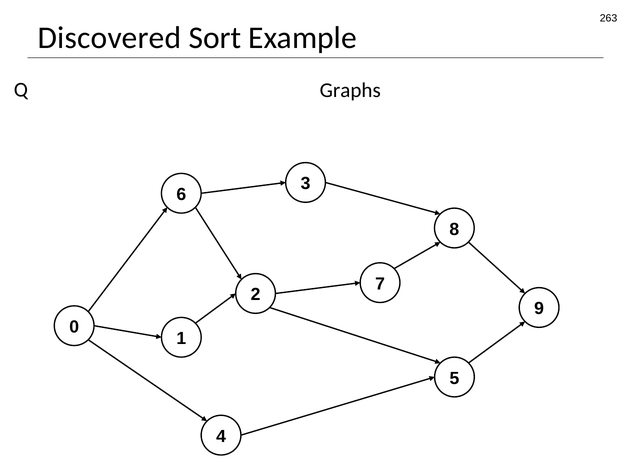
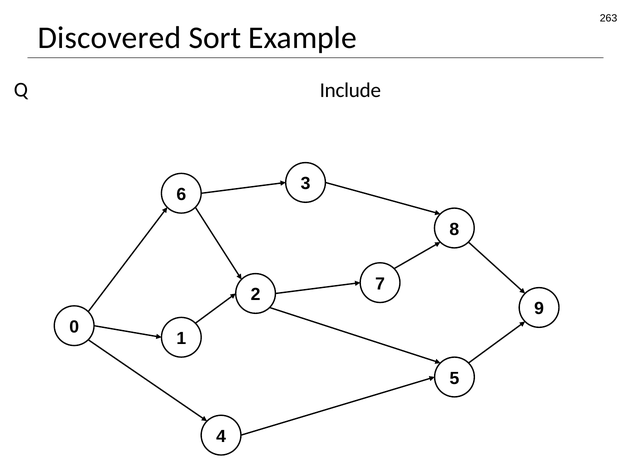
Graphs: Graphs -> Include
